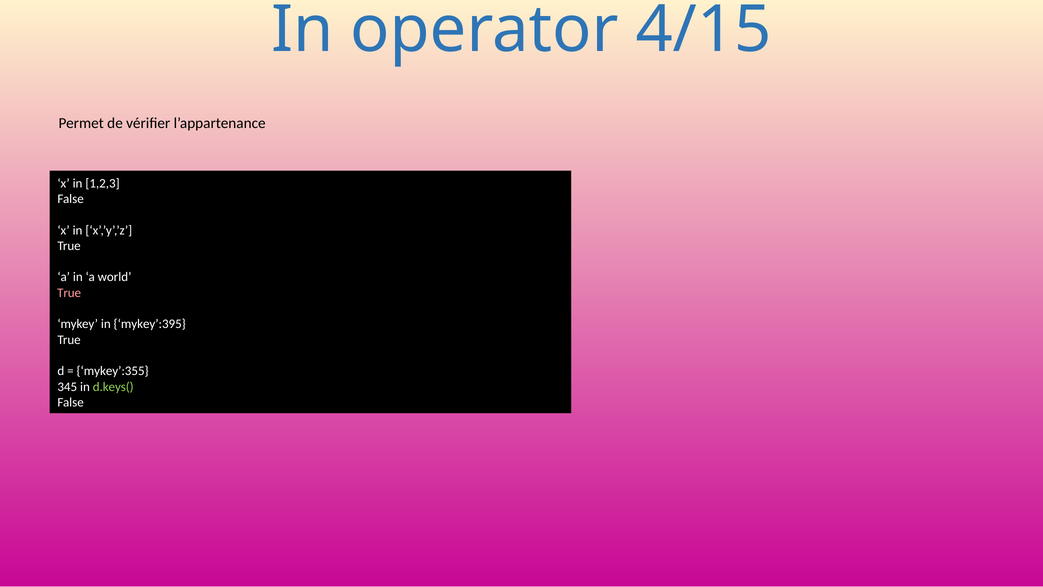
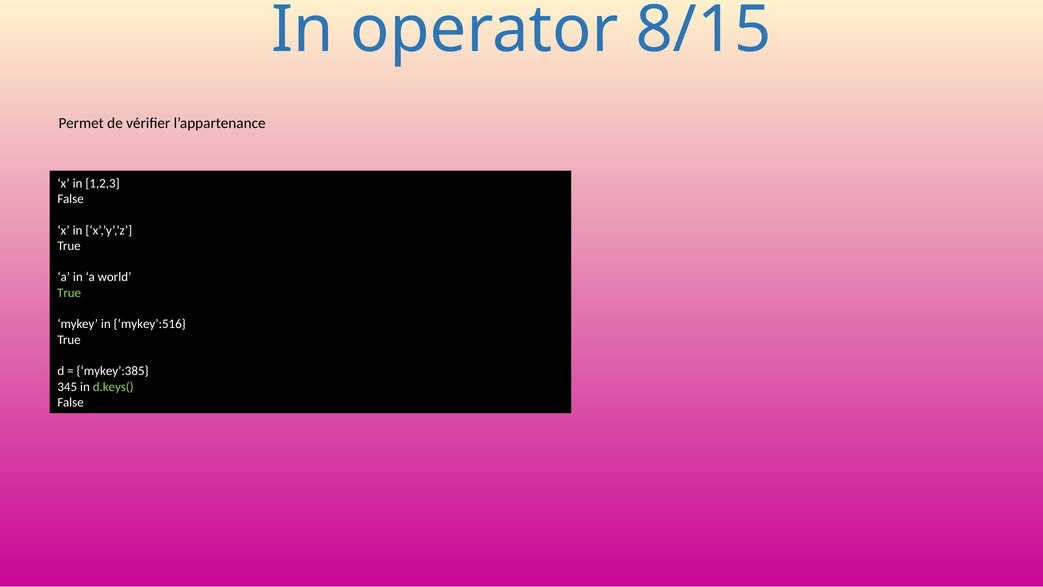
4/15: 4/15 -> 8/15
True at (69, 293) colour: pink -> light green
mykey’:395: mykey’:395 -> mykey’:516
mykey’:355: mykey’:355 -> mykey’:385
